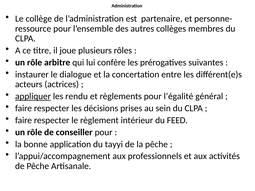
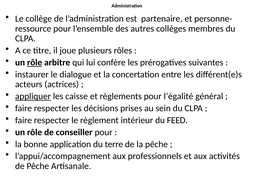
rôle at (35, 63) underline: none -> present
rendu: rendu -> caisse
tayyi: tayyi -> terre
